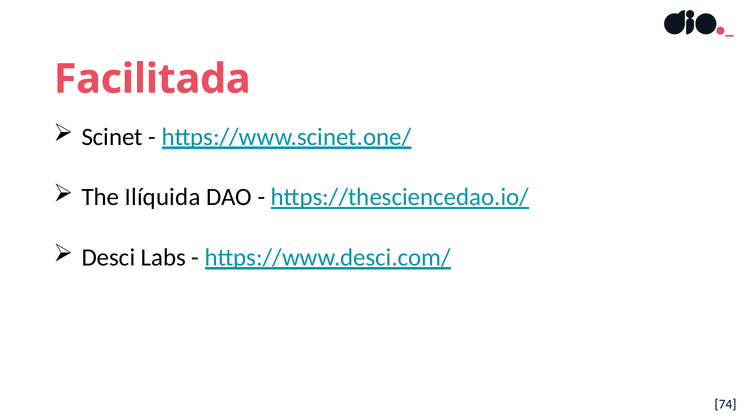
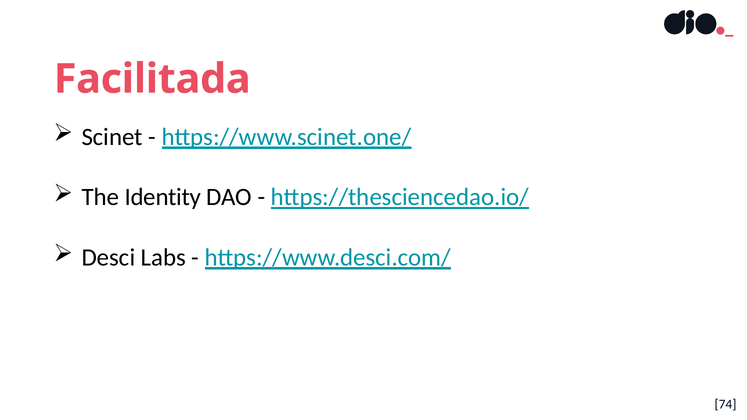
Ilíquida: Ilíquida -> Identity
